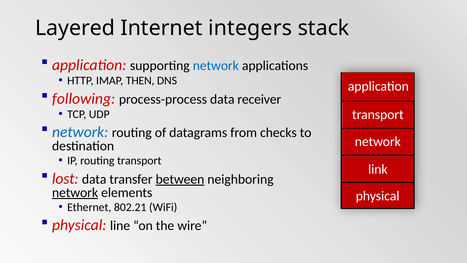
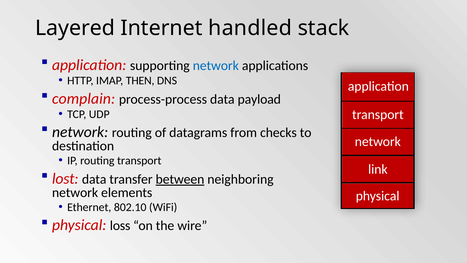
integers: integers -> handled
following: following -> complain
receiver: receiver -> payload
network at (80, 132) colour: blue -> black
network at (75, 192) underline: present -> none
802.21: 802.21 -> 802.10
line: line -> loss
